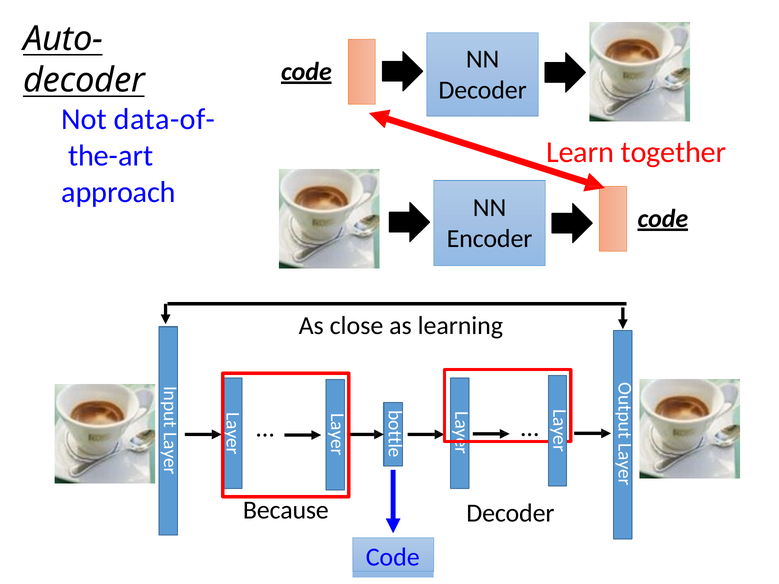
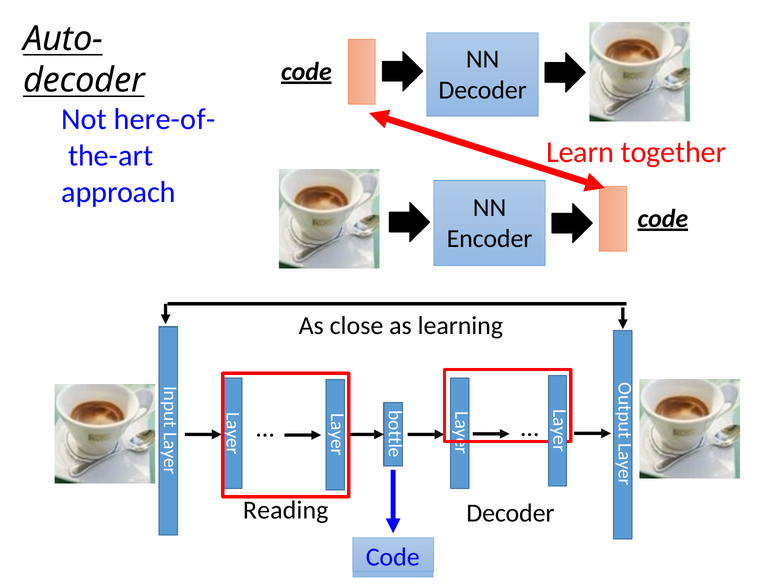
data-of-: data-of- -> here-of-
Because: Because -> Reading
